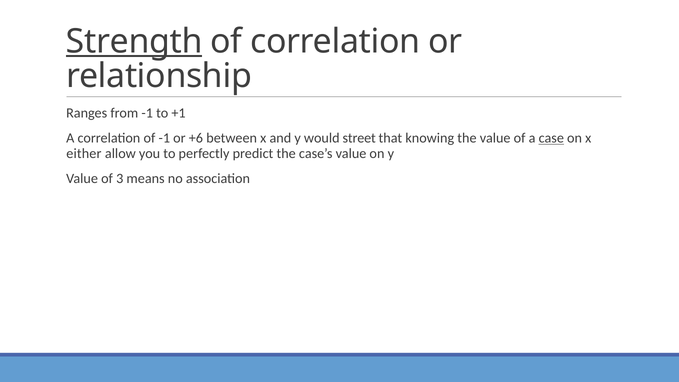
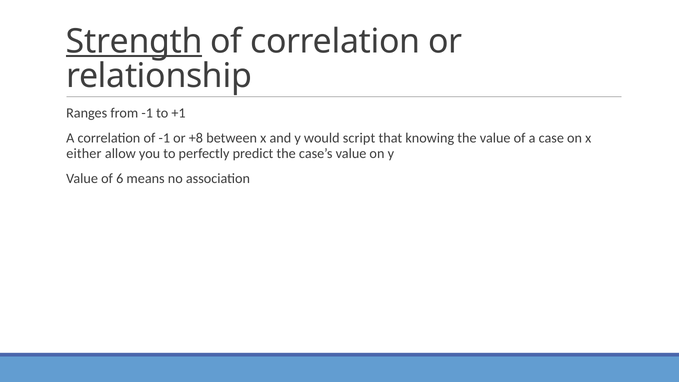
+6: +6 -> +8
street: street -> script
case underline: present -> none
3: 3 -> 6
